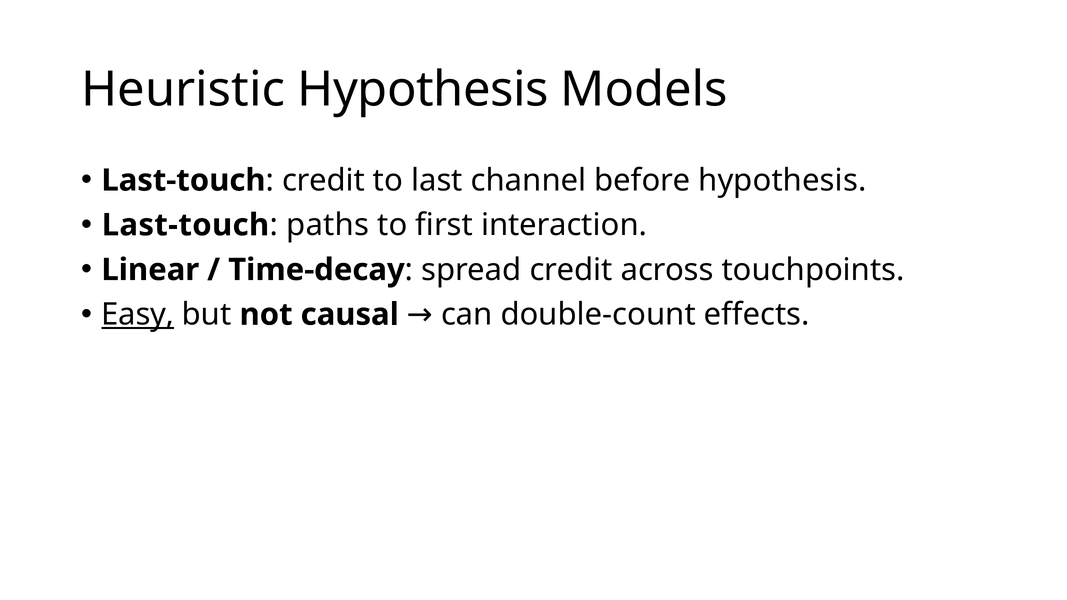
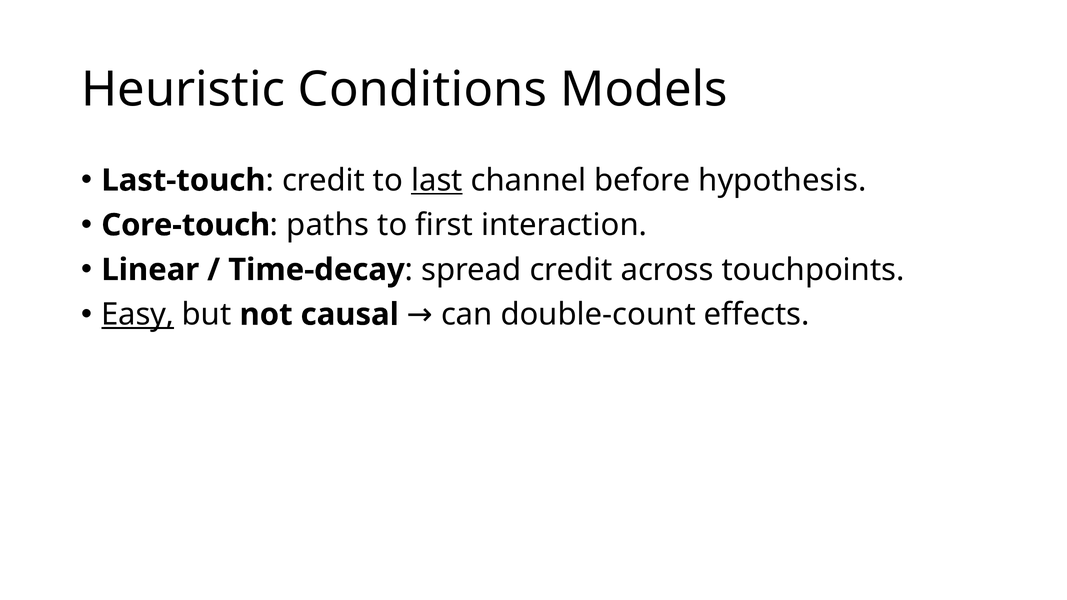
Heuristic Hypothesis: Hypothesis -> Conditions
last underline: none -> present
Last-touch at (185, 225): Last-touch -> Core-touch
